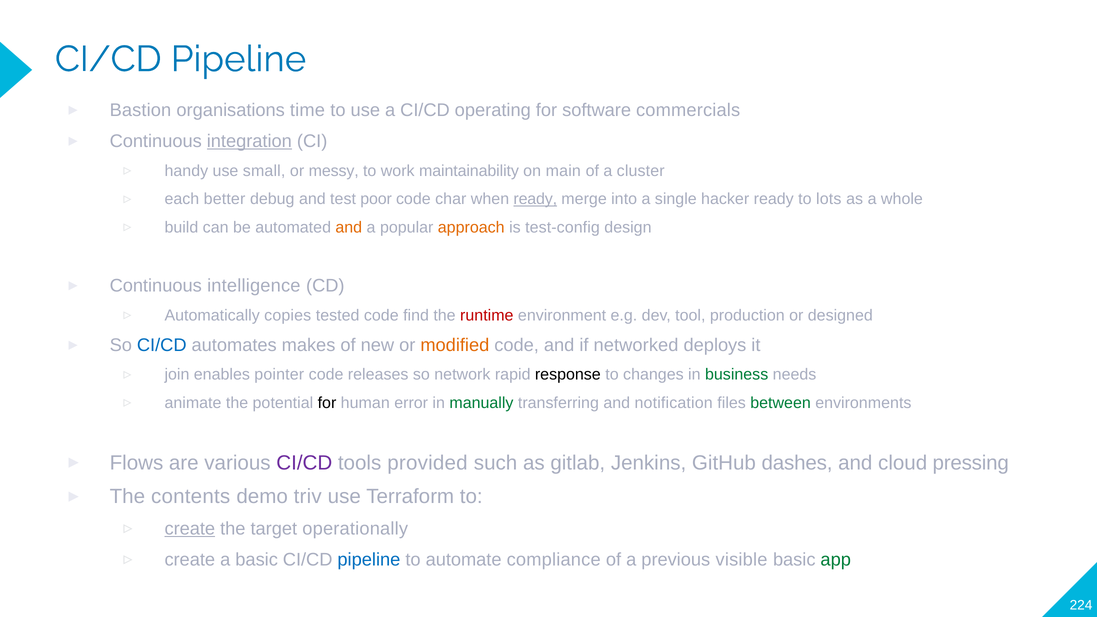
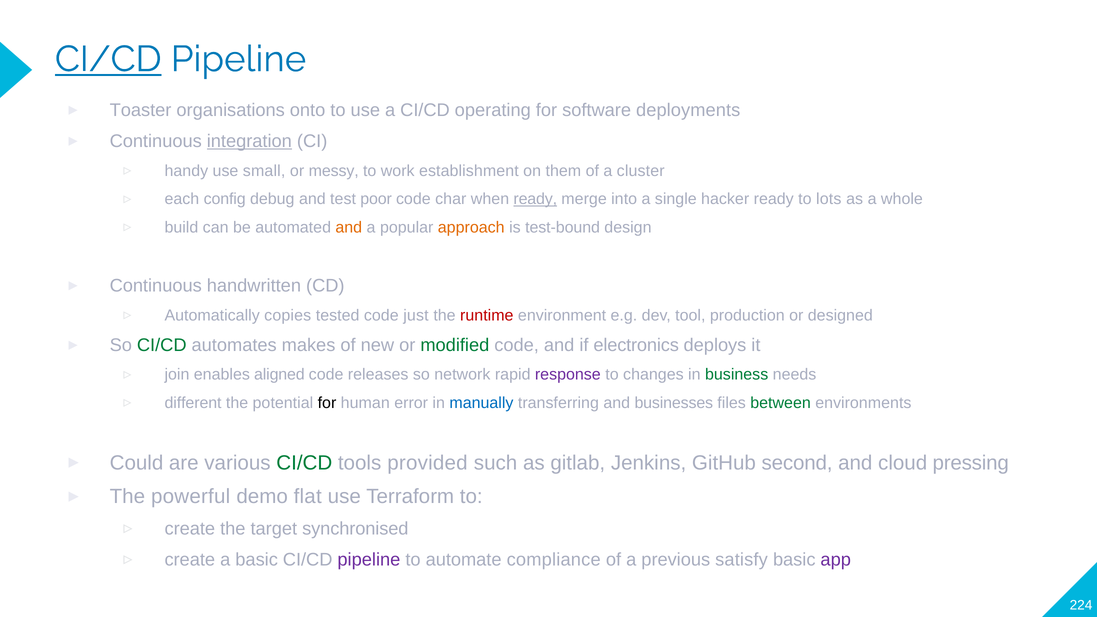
CI/CD at (108, 59) underline: none -> present
Bastion: Bastion -> Toaster
time: time -> onto
commercials: commercials -> deployments
maintainability: maintainability -> establishment
main: main -> them
better: better -> config
test-config: test-config -> test-bound
intelligence: intelligence -> handwritten
find: find -> just
CI/CD at (162, 345) colour: blue -> green
modified colour: orange -> green
networked: networked -> electronics
pointer: pointer -> aligned
response colour: black -> purple
animate: animate -> different
manually colour: green -> blue
notification: notification -> businesses
Flows: Flows -> Could
CI/CD at (304, 463) colour: purple -> green
dashes: dashes -> second
contents: contents -> powerful
triv: triv -> flat
create at (190, 529) underline: present -> none
operationally: operationally -> synchronised
pipeline at (369, 560) colour: blue -> purple
visible: visible -> satisfy
app colour: green -> purple
